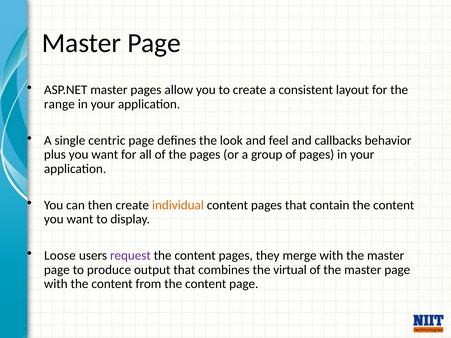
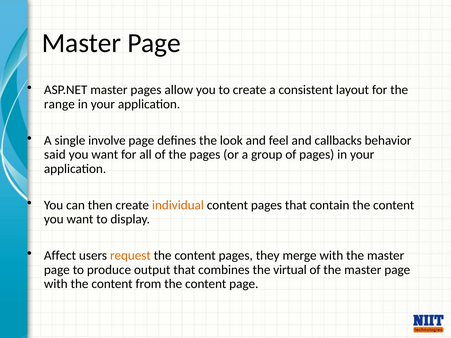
centric: centric -> involve
plus: plus -> said
Loose: Loose -> Affect
request colour: purple -> orange
